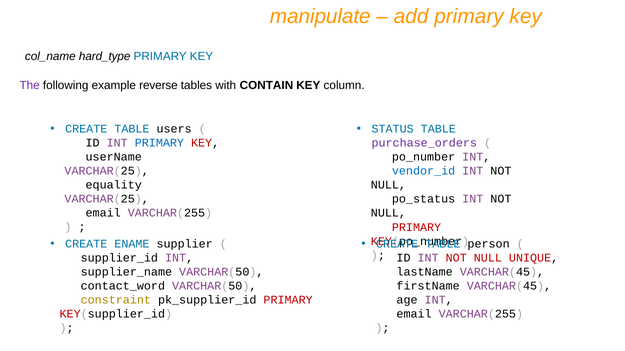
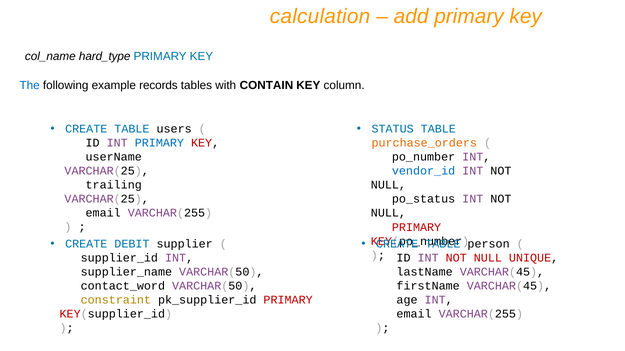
manipulate: manipulate -> calculation
The colour: purple -> blue
reverse: reverse -> records
purchase_orders colour: purple -> orange
equality: equality -> trailing
ENAME: ENAME -> DEBIT
